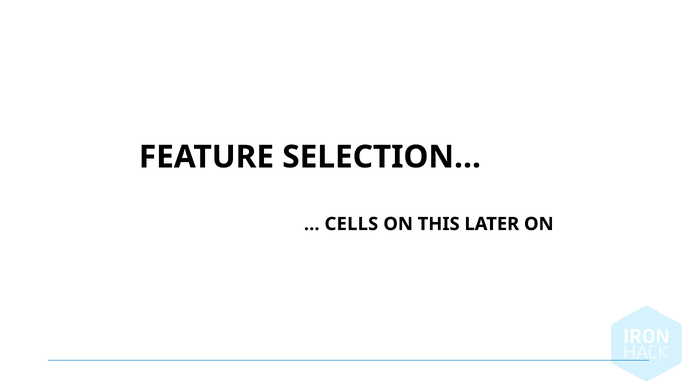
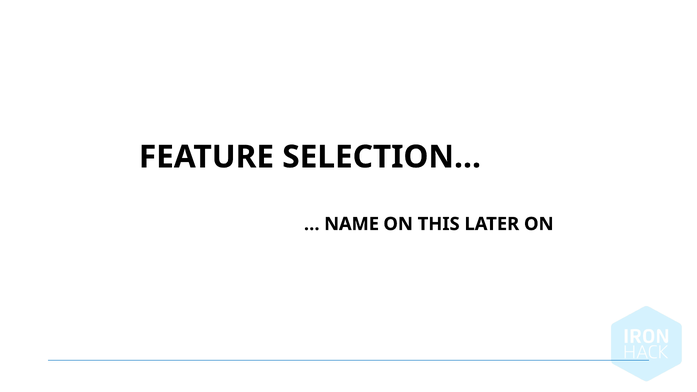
CELLS: CELLS -> NAME
